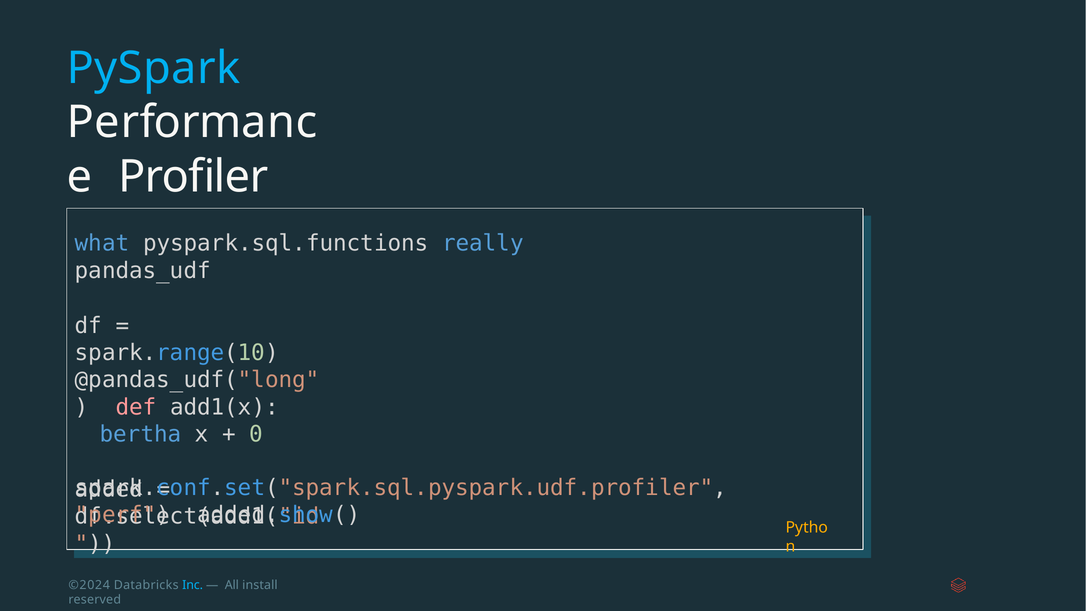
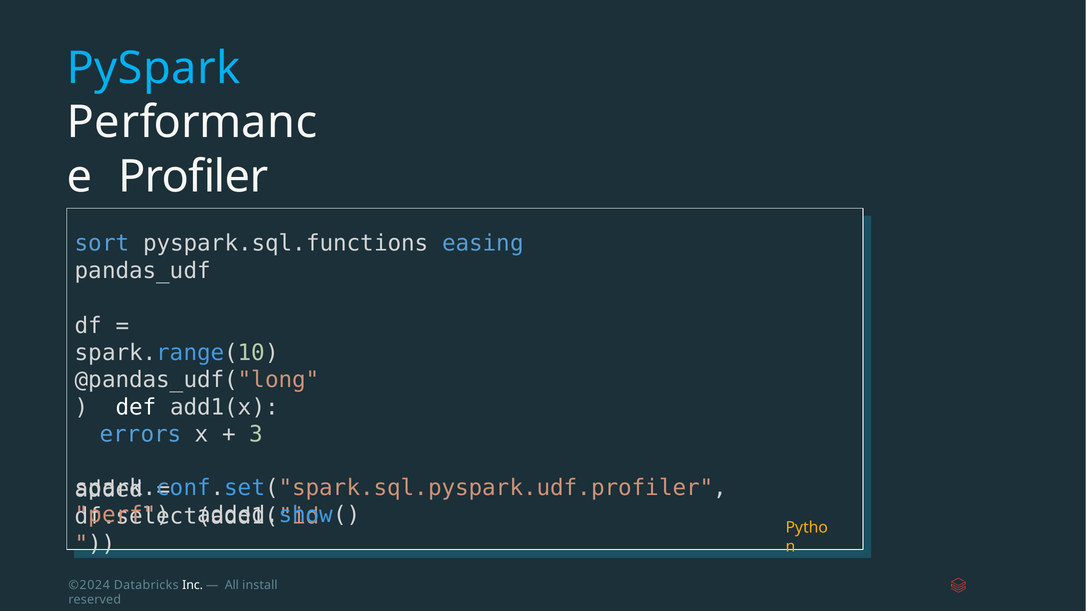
what: what -> sort
really: really -> easing
def colour: pink -> white
bertha: bertha -> errors
0: 0 -> 3
Inc colour: light blue -> white
